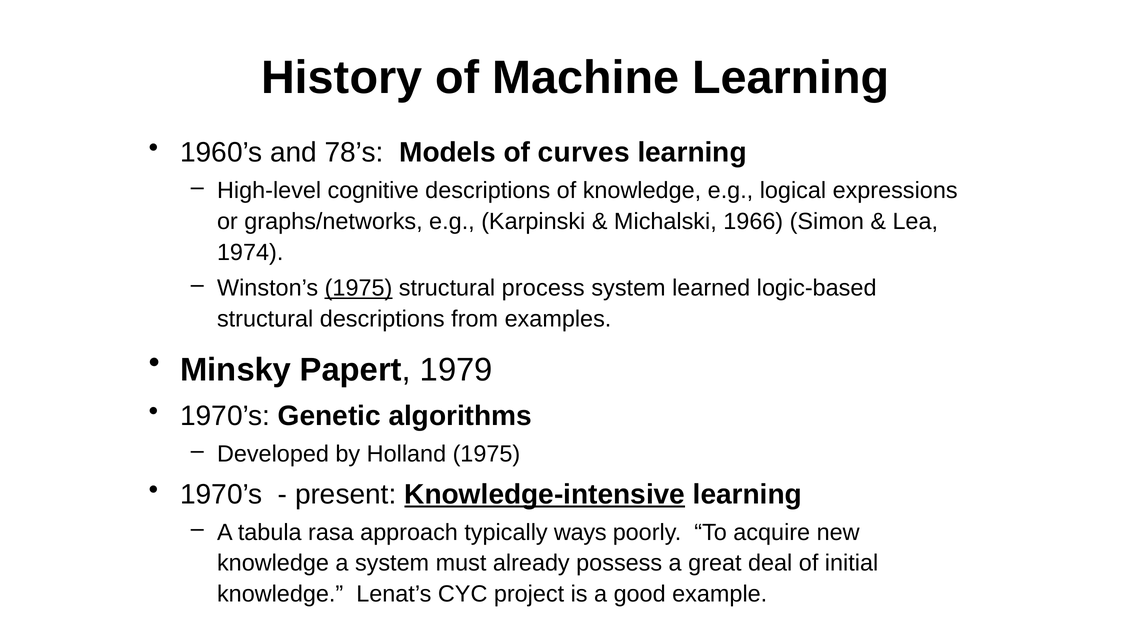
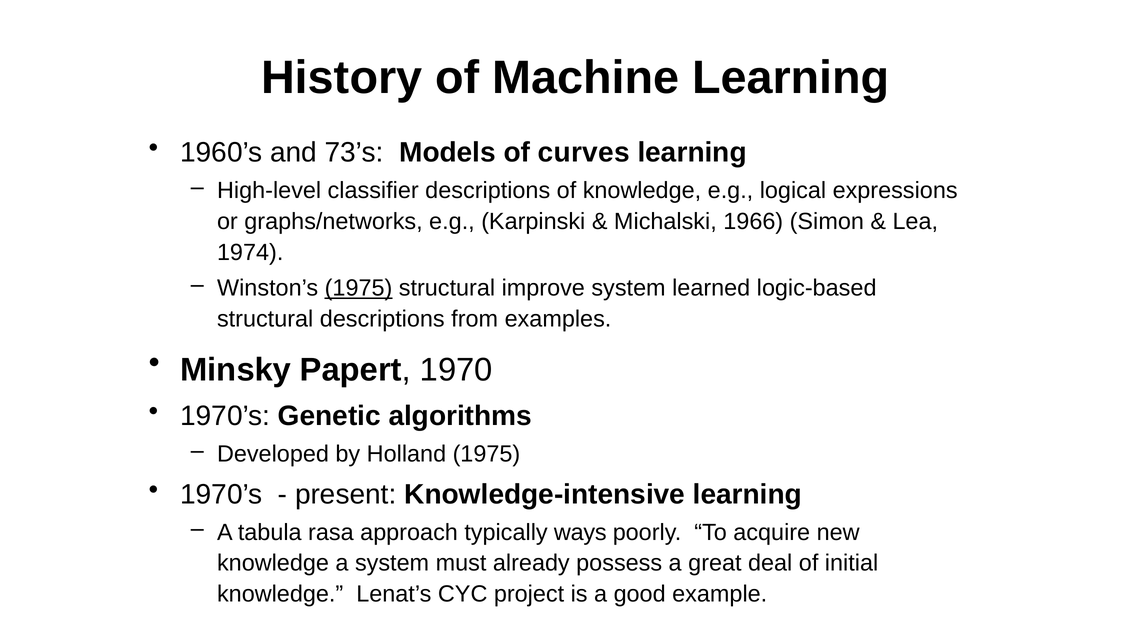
78’s: 78’s -> 73’s
cognitive: cognitive -> classifier
process: process -> improve
1979: 1979 -> 1970
Knowledge-intensive underline: present -> none
